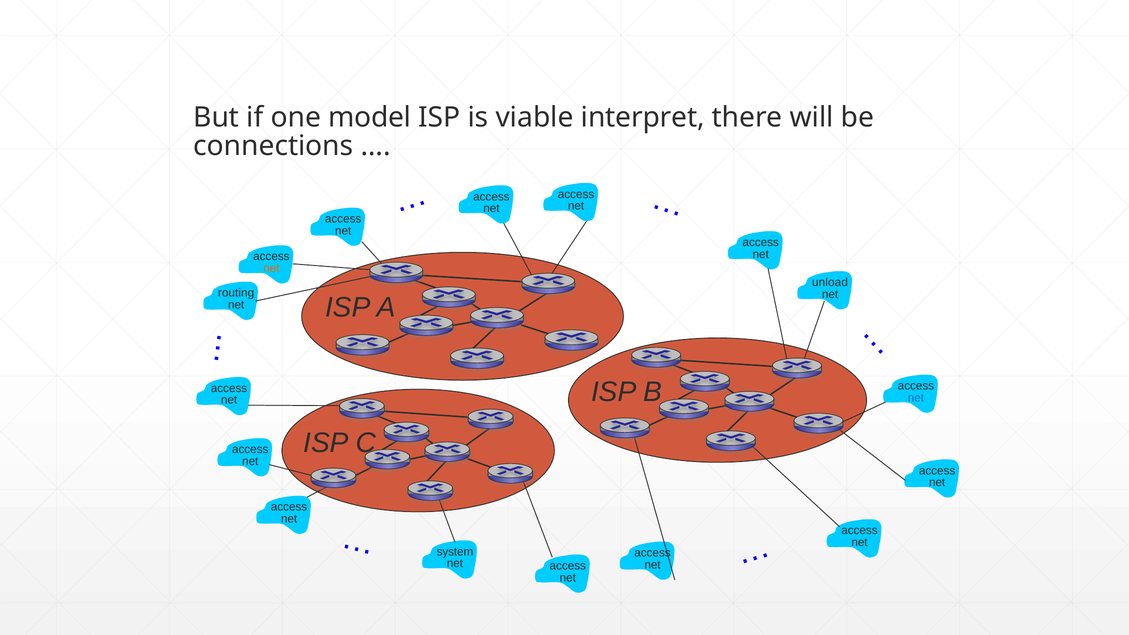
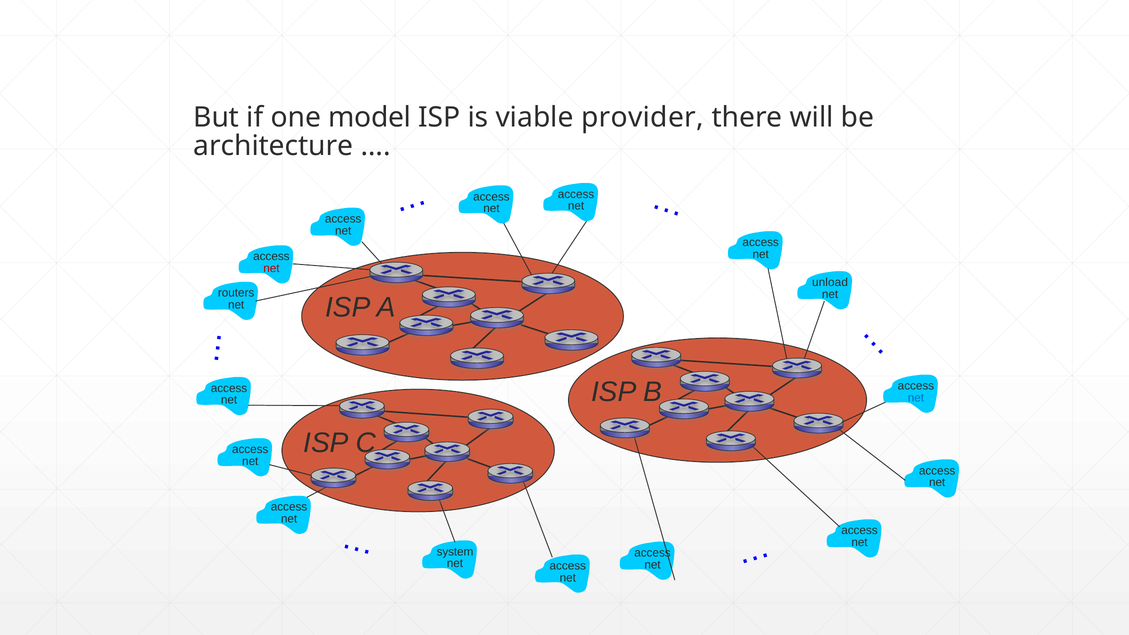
interpret: interpret -> provider
connections: connections -> architecture
net at (271, 268) colour: orange -> red
routing: routing -> routers
